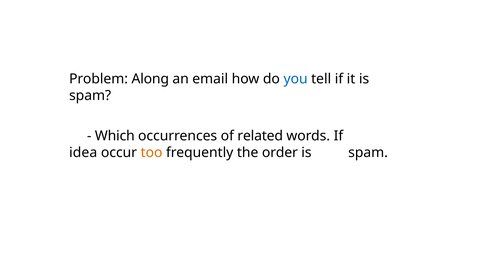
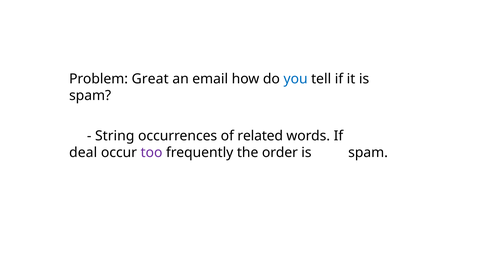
Along: Along -> Great
Which: Which -> String
idea: idea -> deal
too colour: orange -> purple
